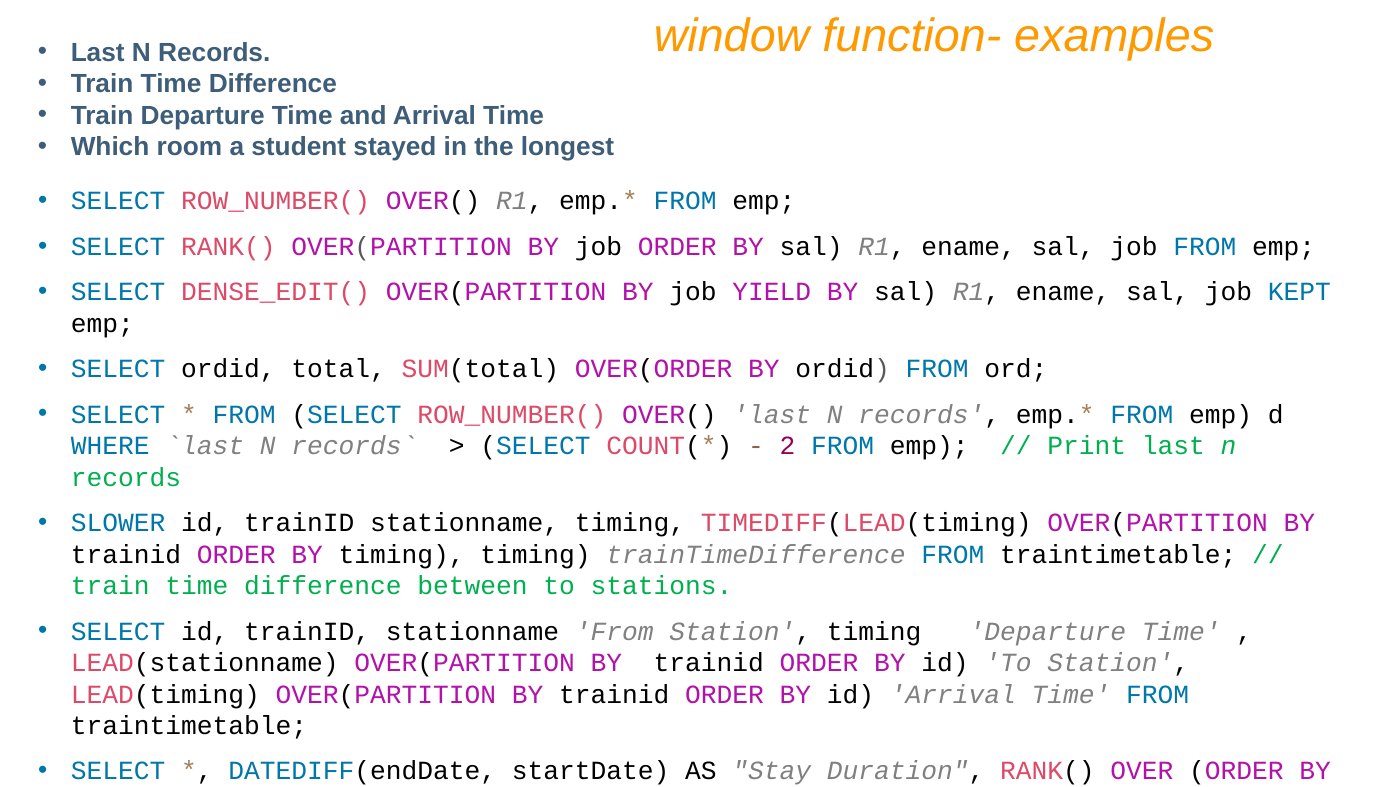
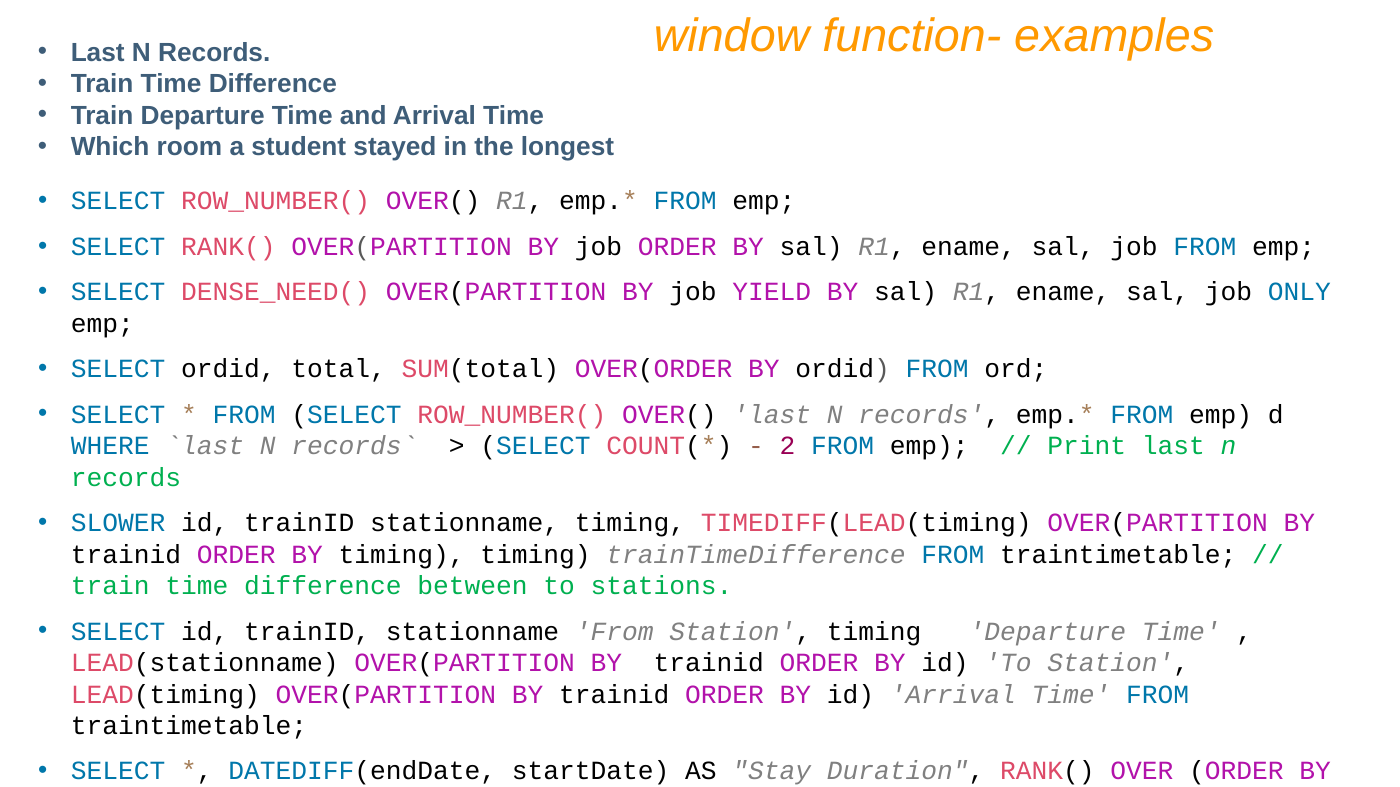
DENSE_EDIT(: DENSE_EDIT( -> DENSE_NEED(
KEPT: KEPT -> ONLY
